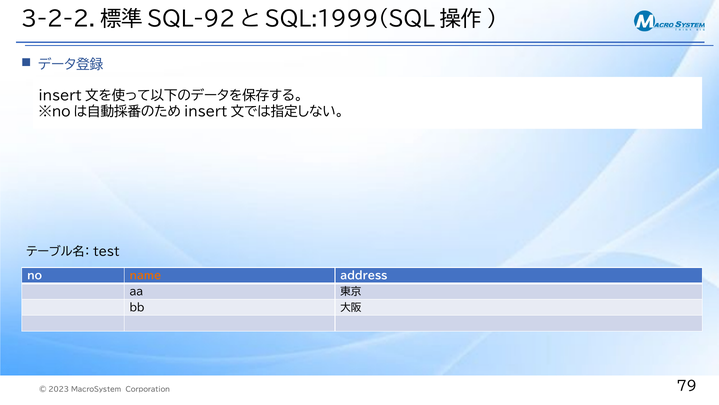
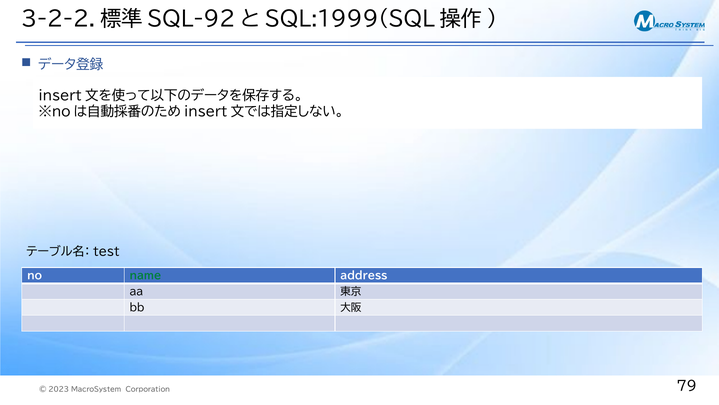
name colour: orange -> green
